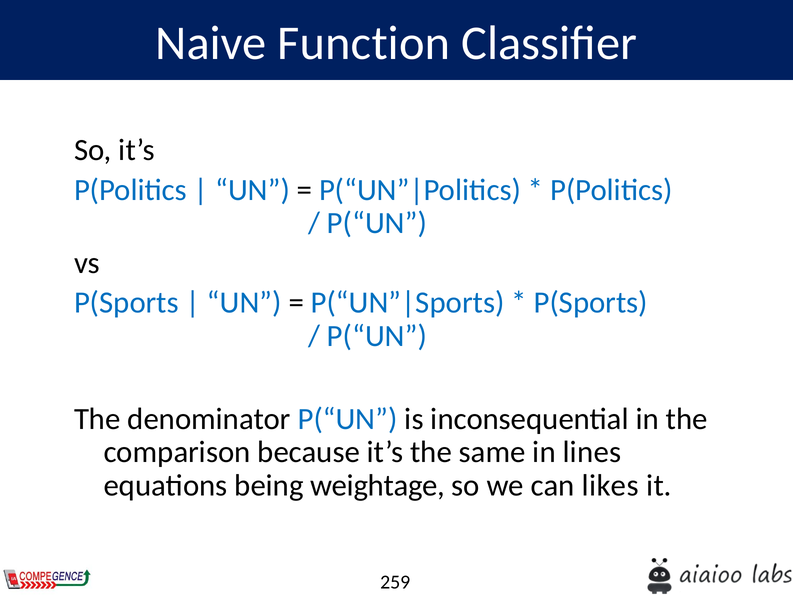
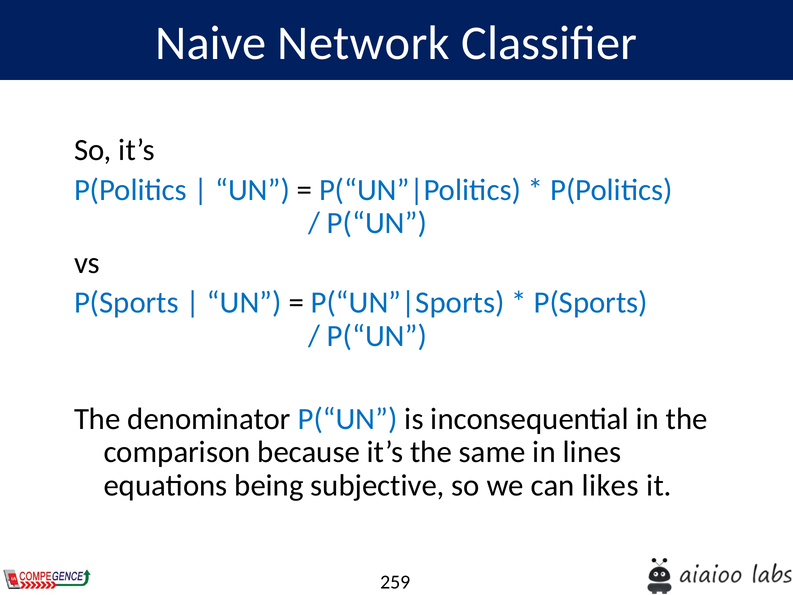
Function: Function -> Network
weightage: weightage -> subjective
